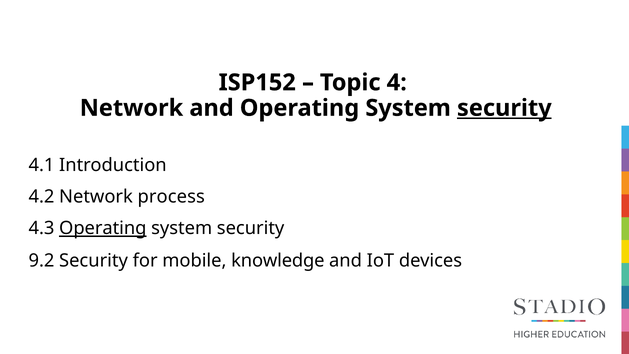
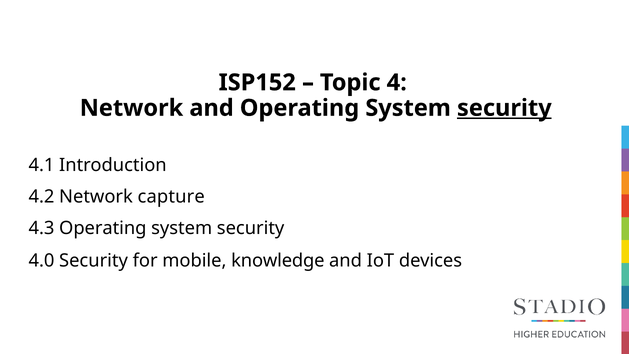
process: process -> capture
Operating at (103, 228) underline: present -> none
9.2: 9.2 -> 4.0
